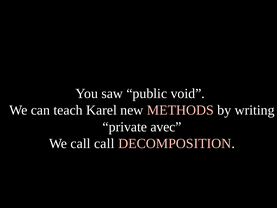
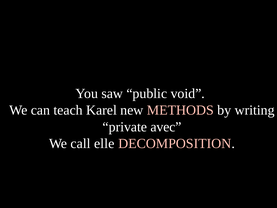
call call: call -> elle
